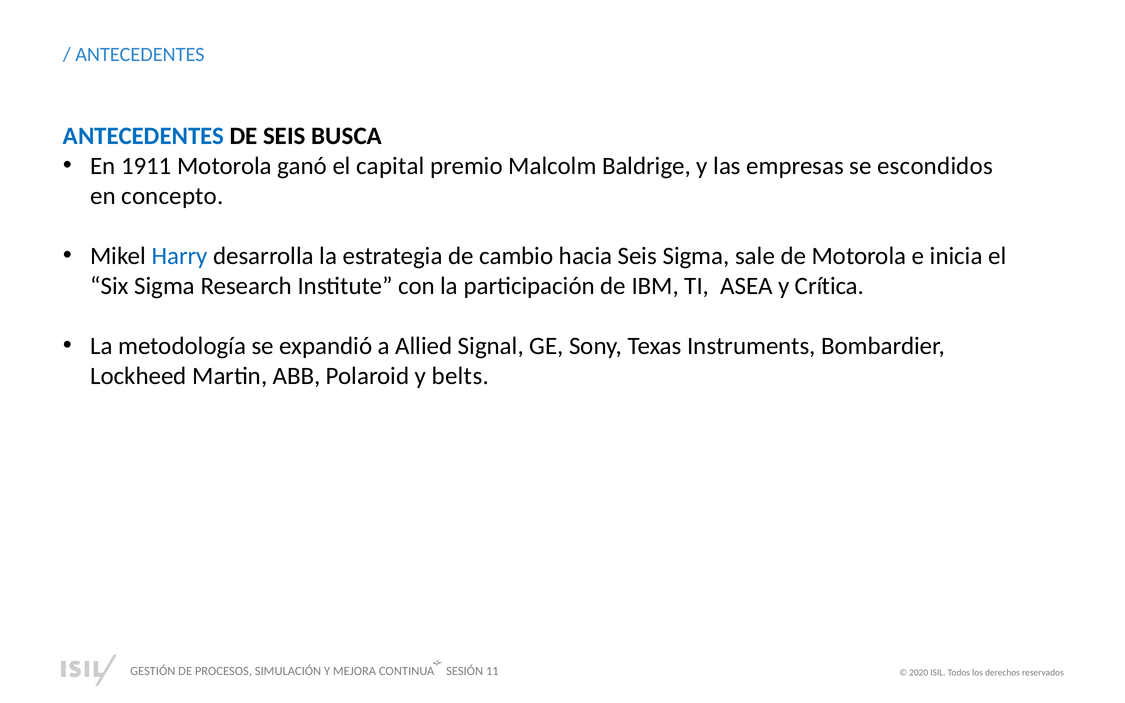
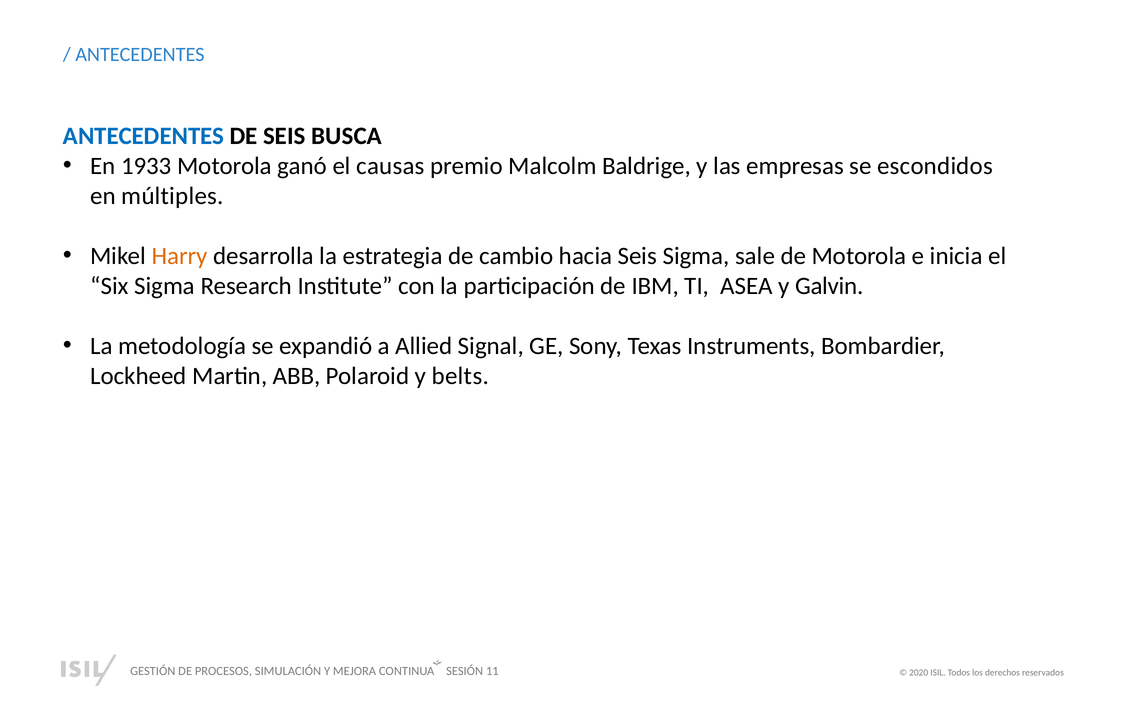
1911: 1911 -> 1933
capital: capital -> causas
concepto: concepto -> múltiples
Harry colour: blue -> orange
Crítica: Crítica -> Galvin
